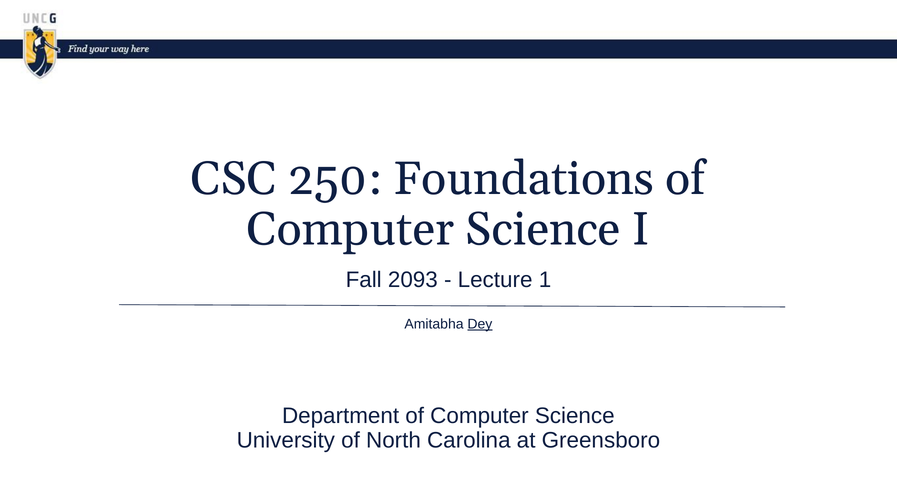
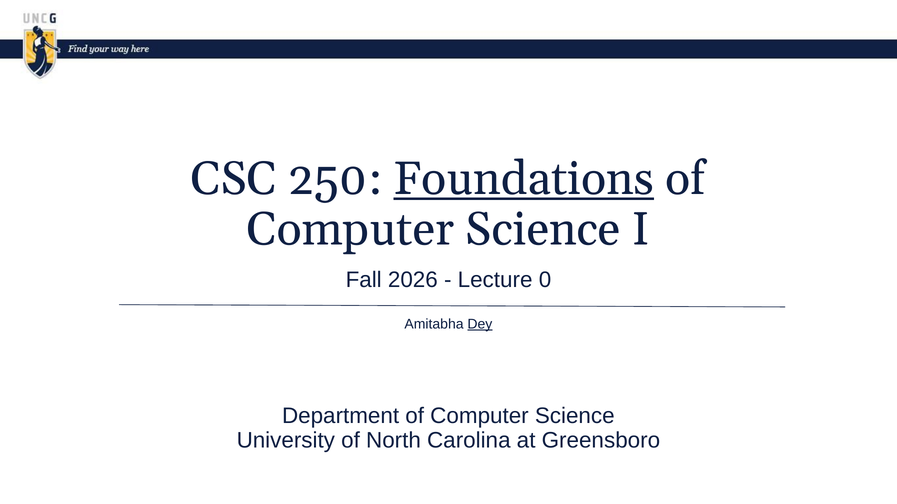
Foundations underline: none -> present
2093: 2093 -> 2026
1: 1 -> 0
